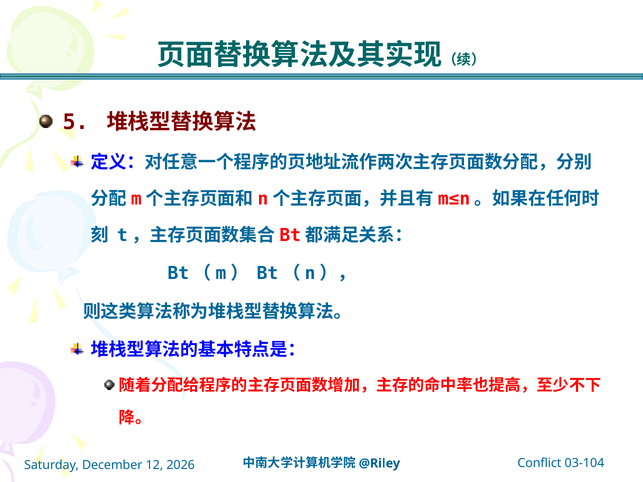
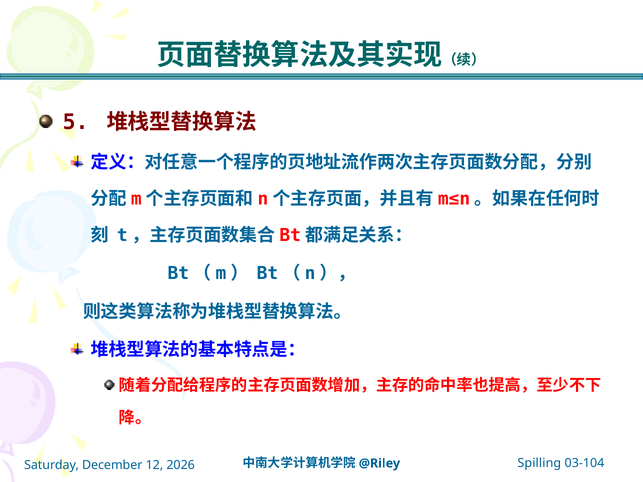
Conflict: Conflict -> Spilling
